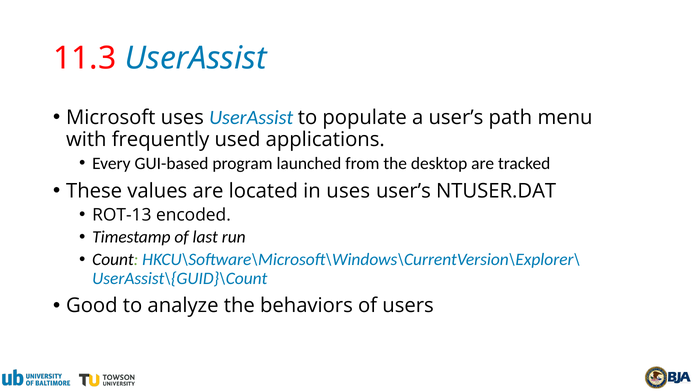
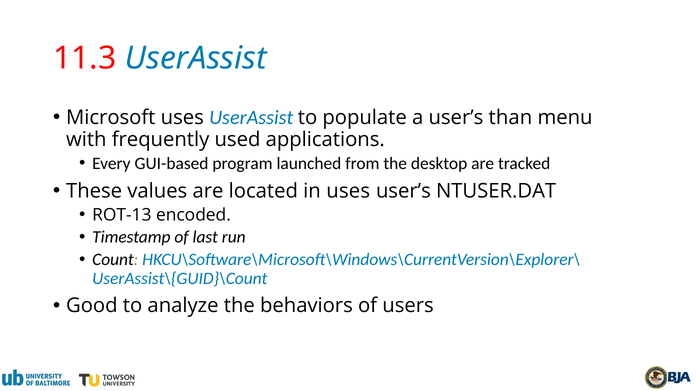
path: path -> than
